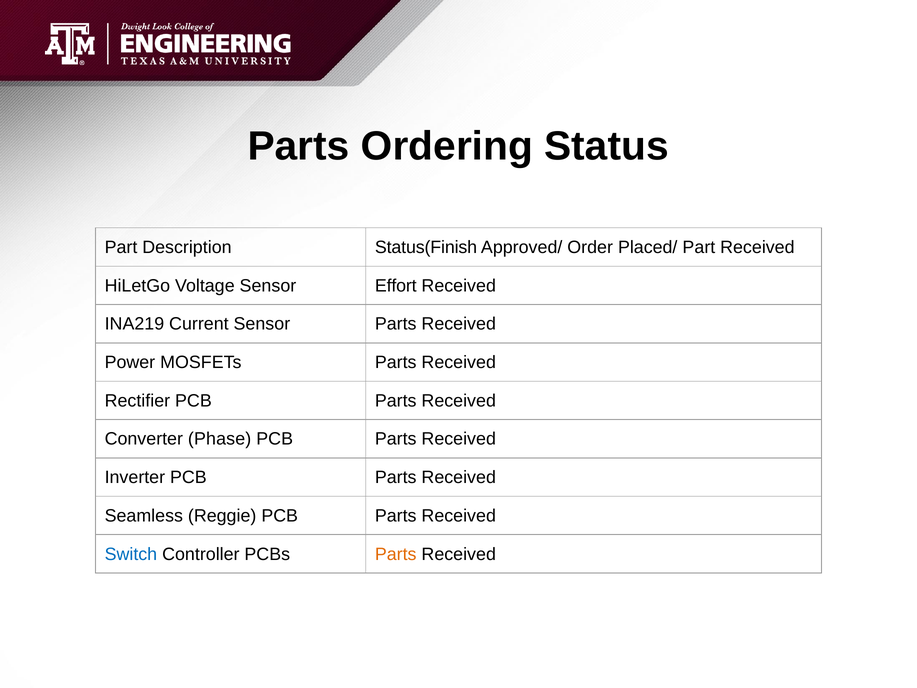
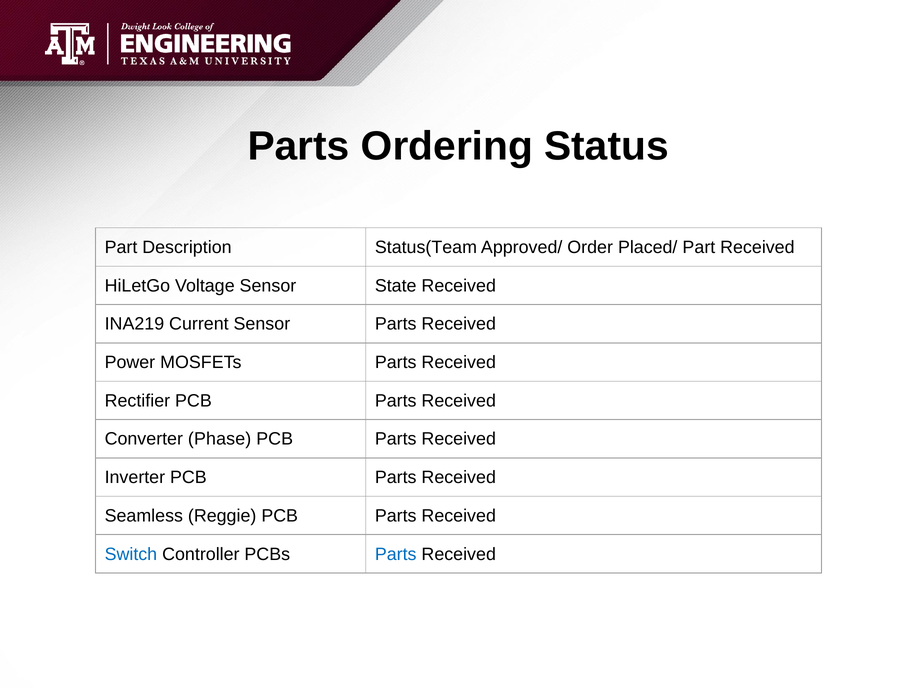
Status(Finish: Status(Finish -> Status(Team
Effort: Effort -> State
Parts at (396, 554) colour: orange -> blue
